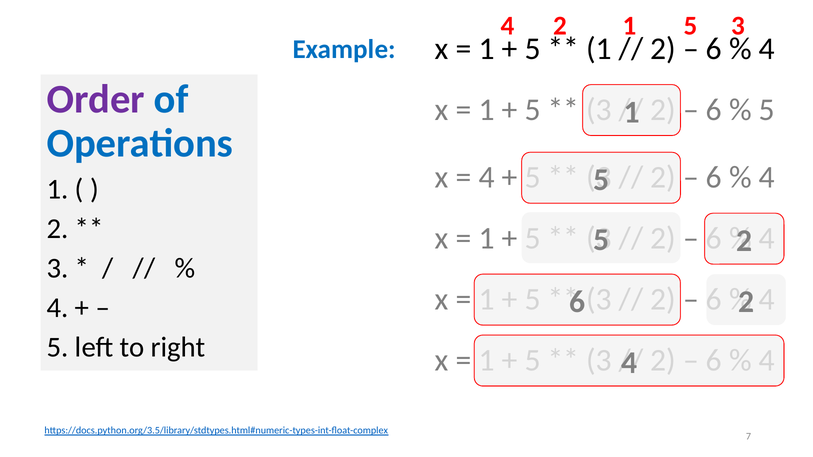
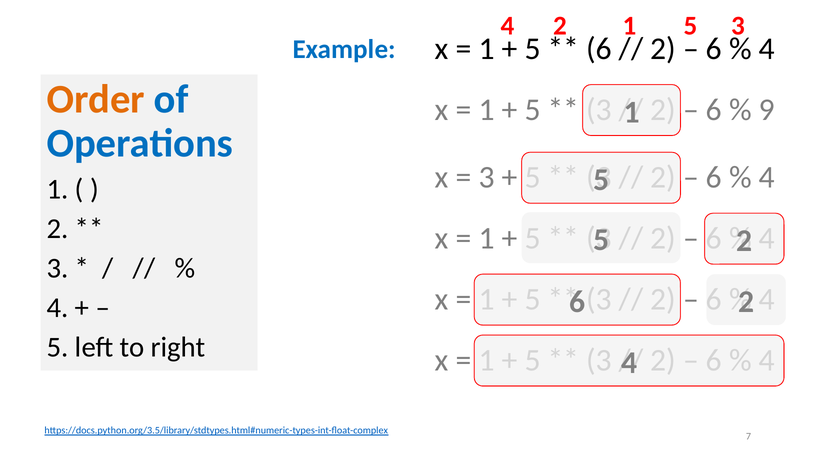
1 at (599, 49): 1 -> 6
Order colour: purple -> orange
5 at (767, 110): 5 -> 9
4 at (487, 178): 4 -> 3
